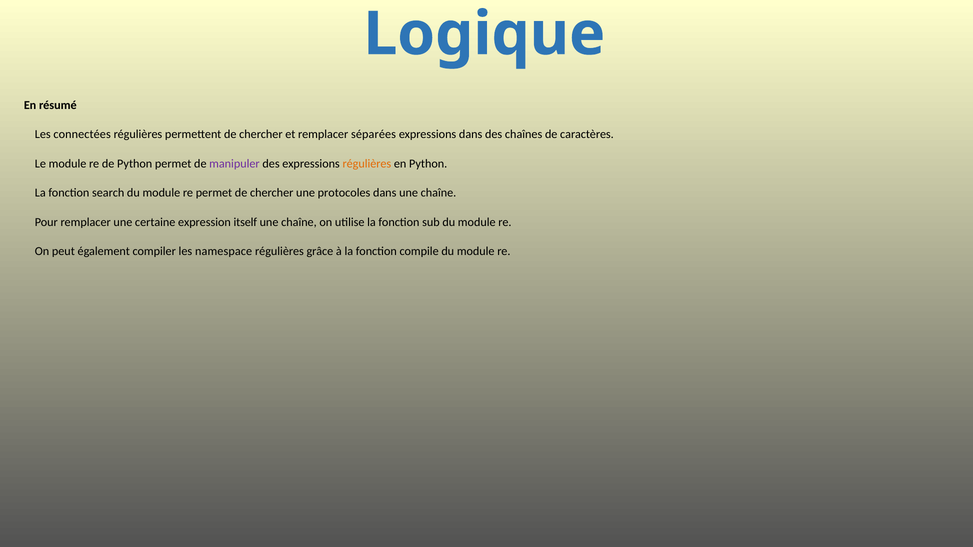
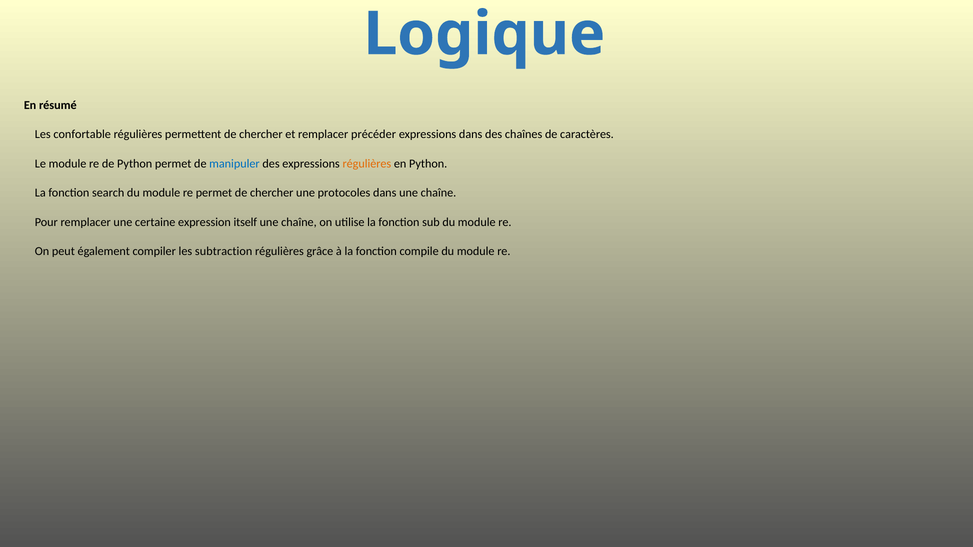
connectées: connectées -> confortable
séparées: séparées -> précéder
manipuler colour: purple -> blue
namespace: namespace -> subtraction
